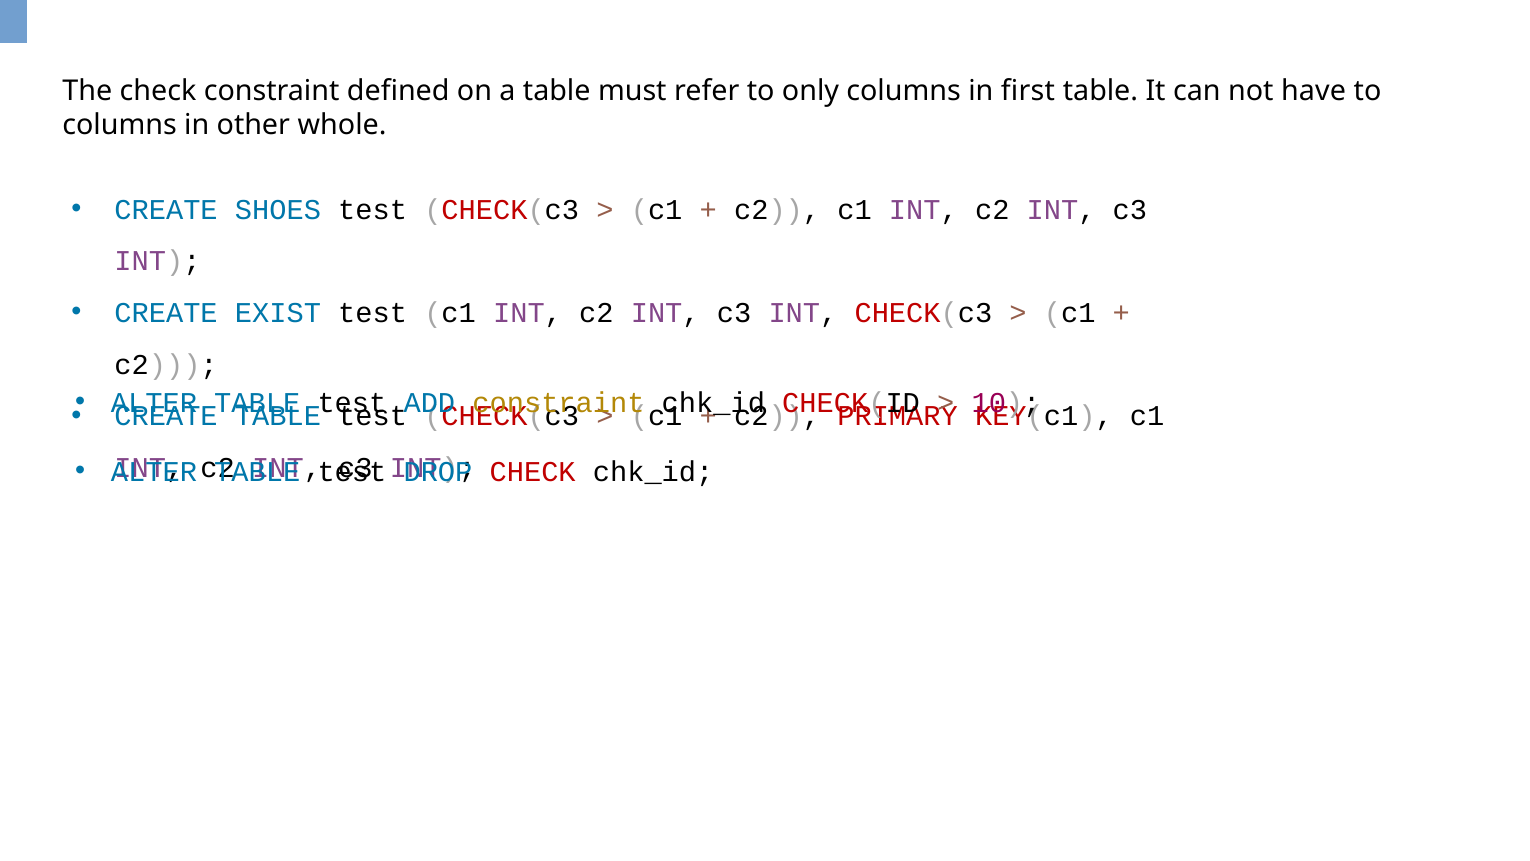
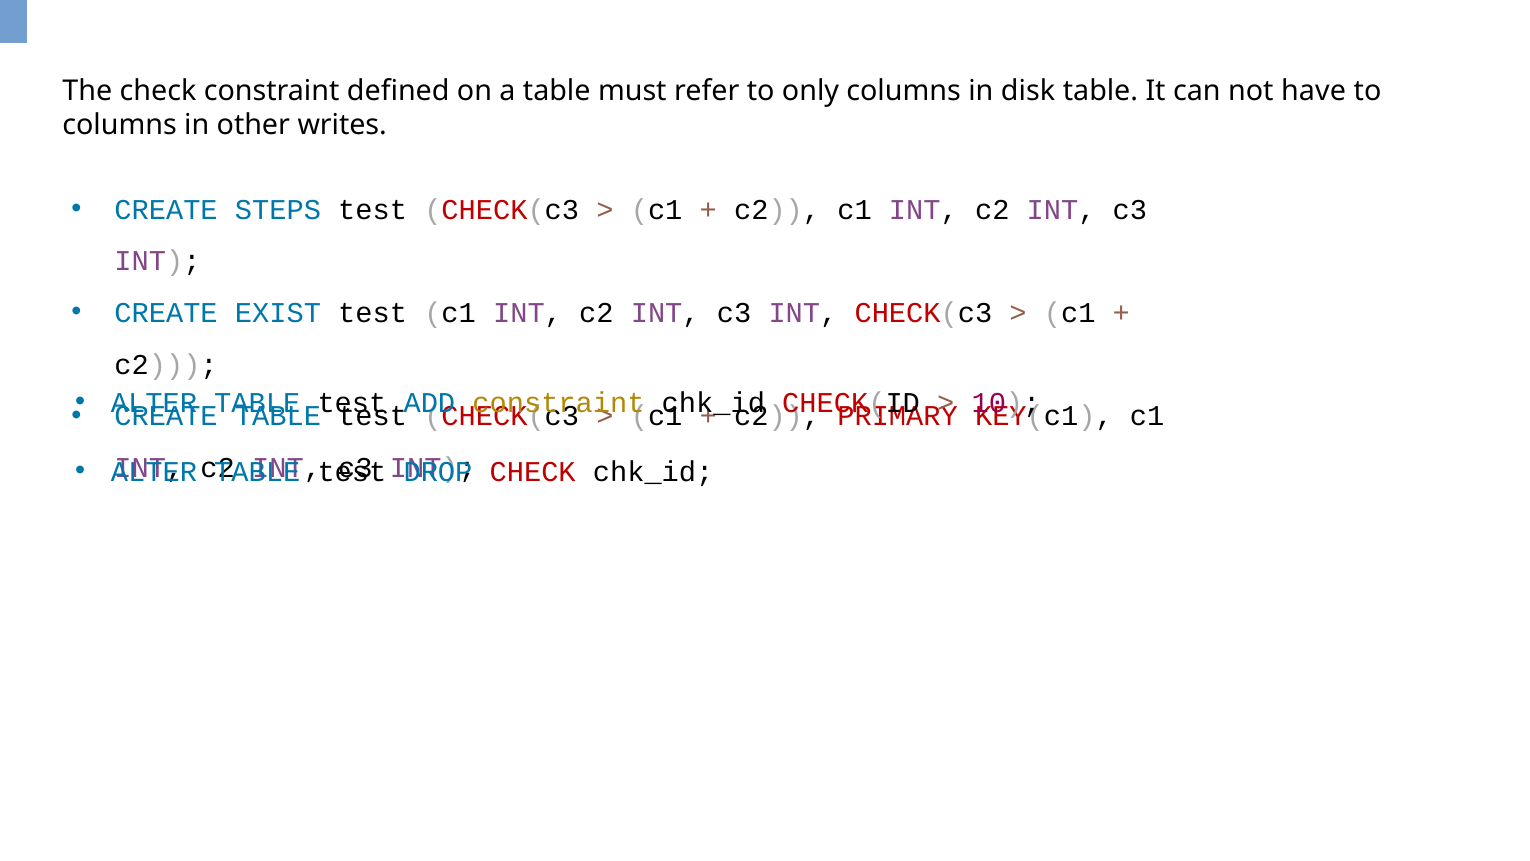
first: first -> disk
whole: whole -> writes
SHOES: SHOES -> STEPS
